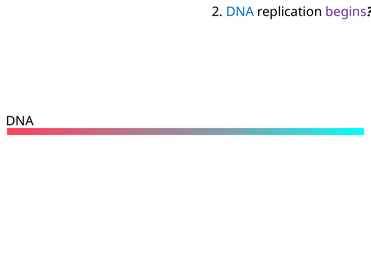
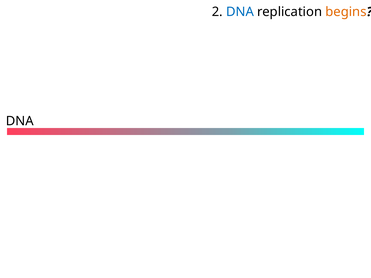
begins colour: purple -> orange
